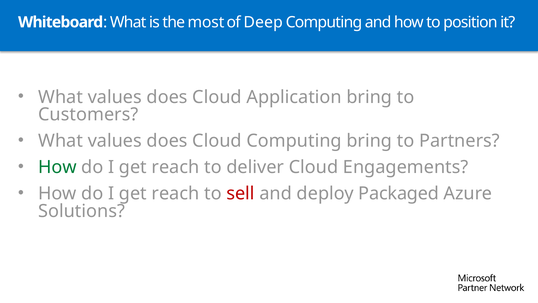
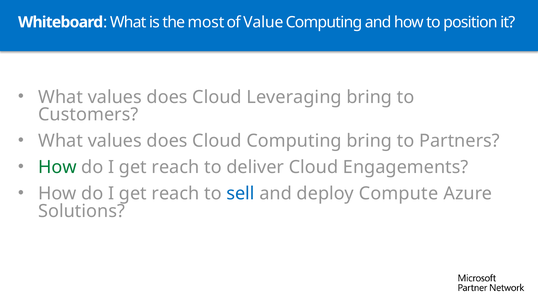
Deep: Deep -> Value
Application: Application -> Leveraging
sell colour: red -> blue
Packaged: Packaged -> Compute
